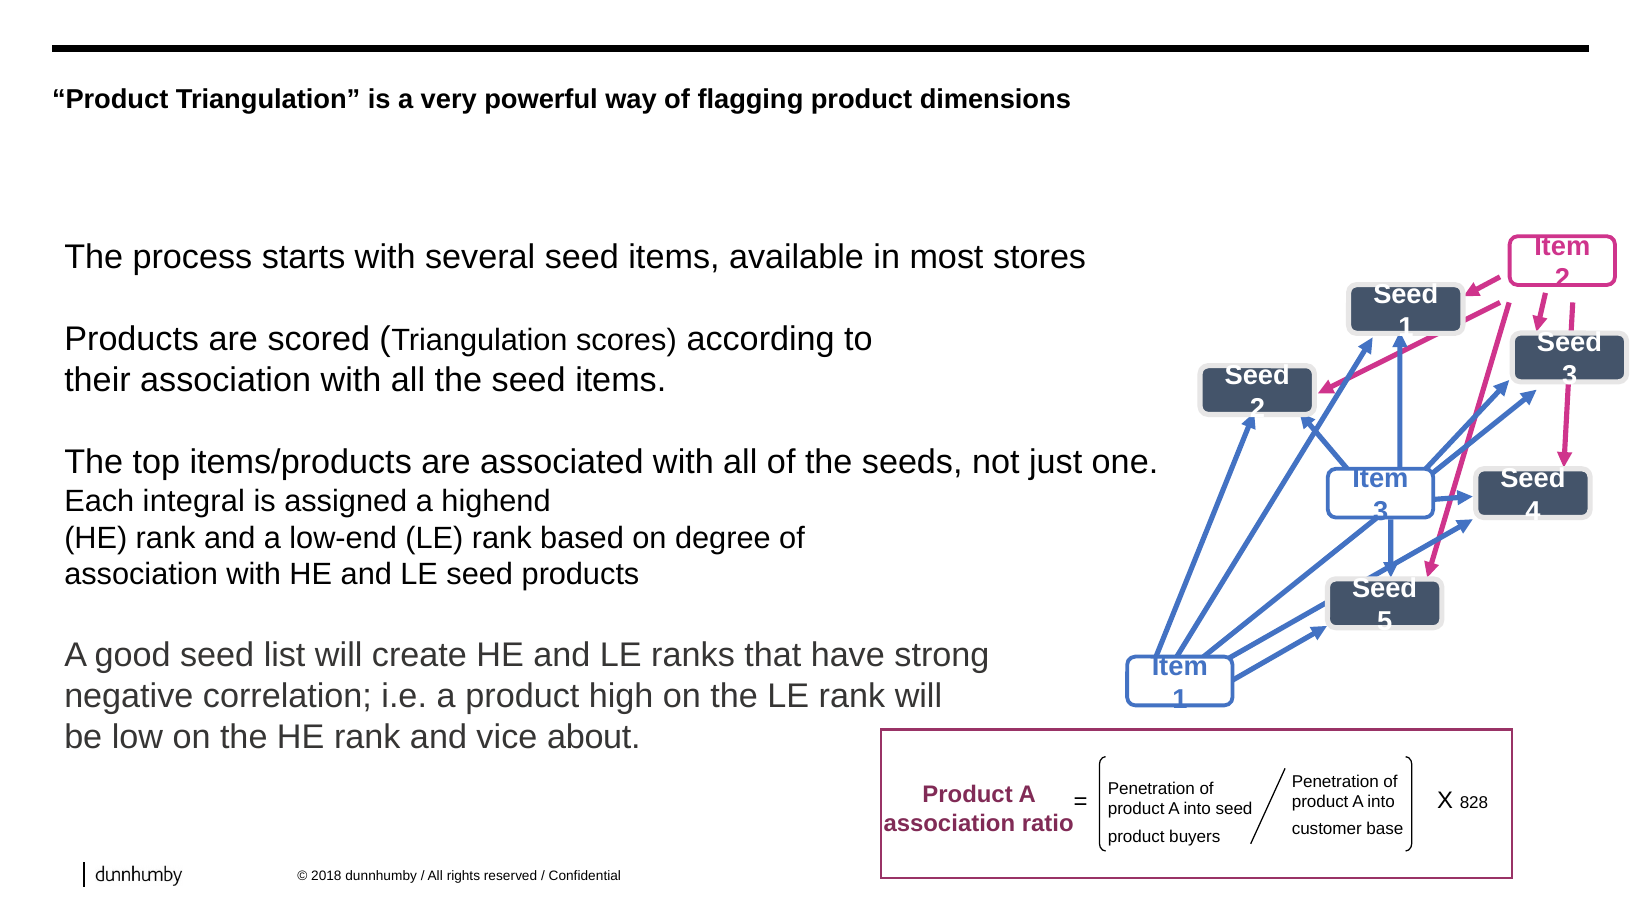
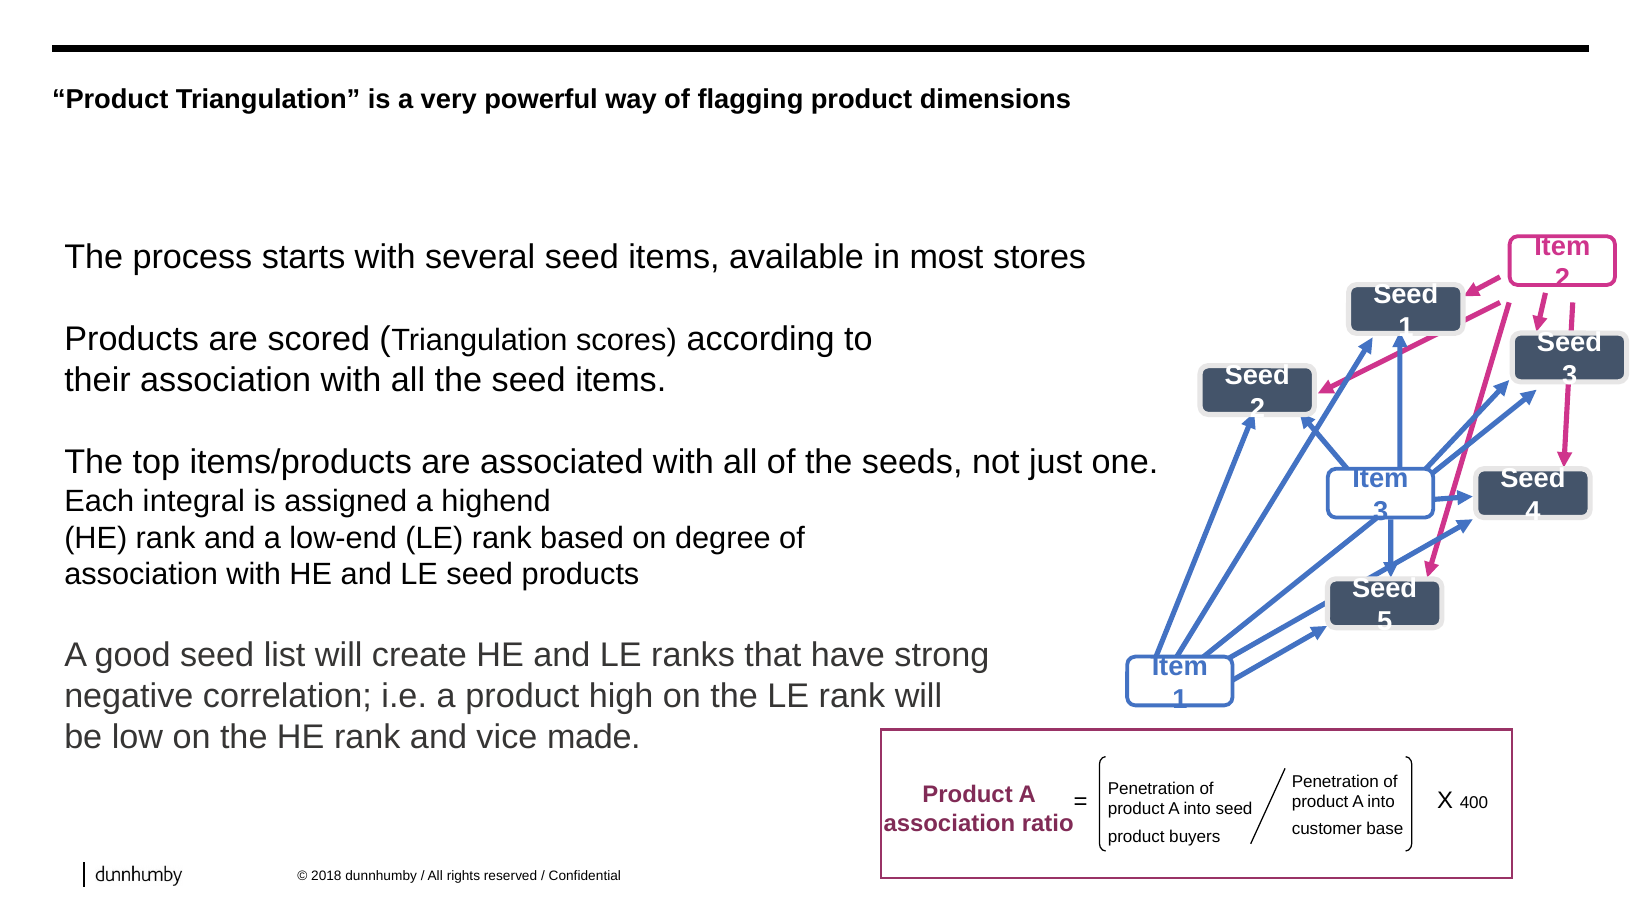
about: about -> made
828: 828 -> 400
